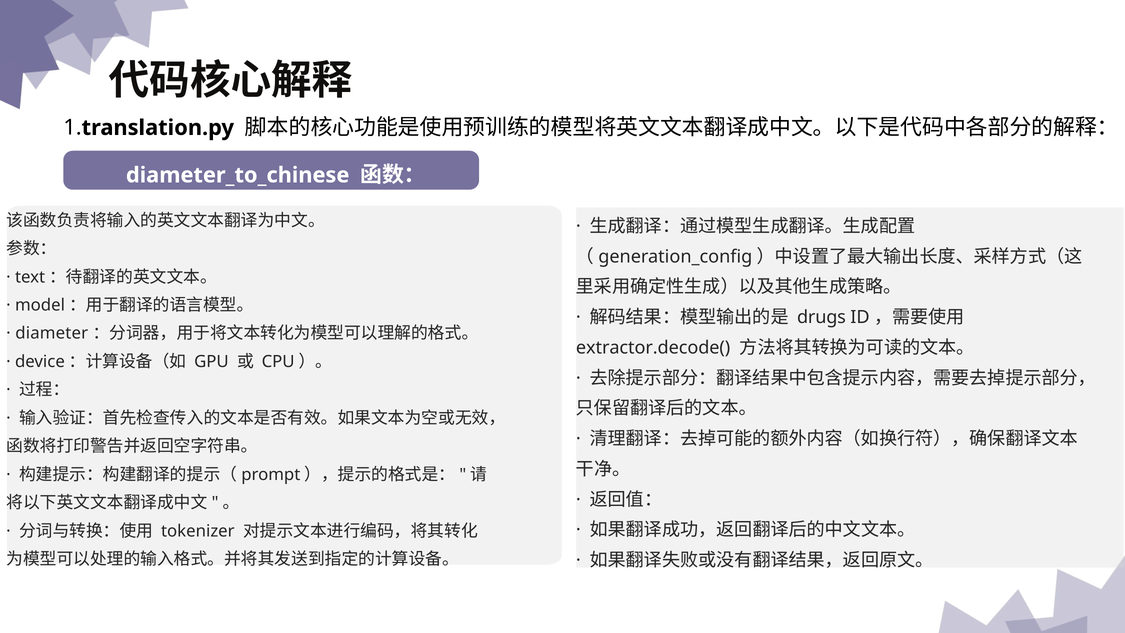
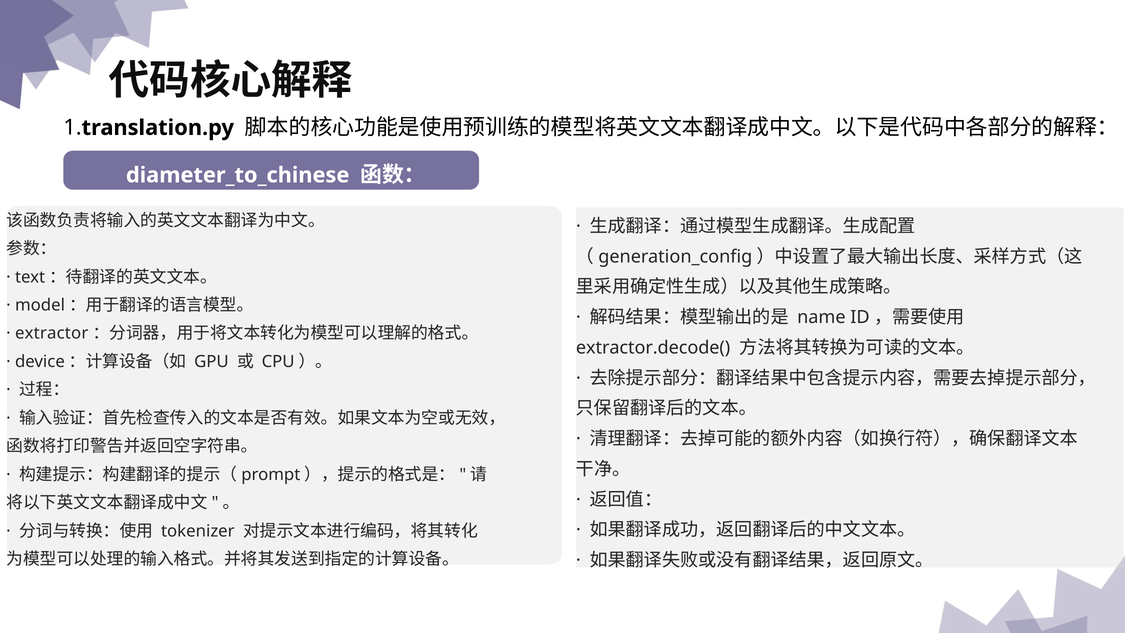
drugs: drugs -> name
diameter: diameter -> extractor
